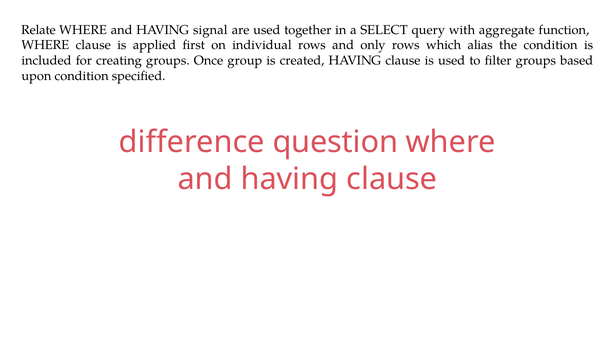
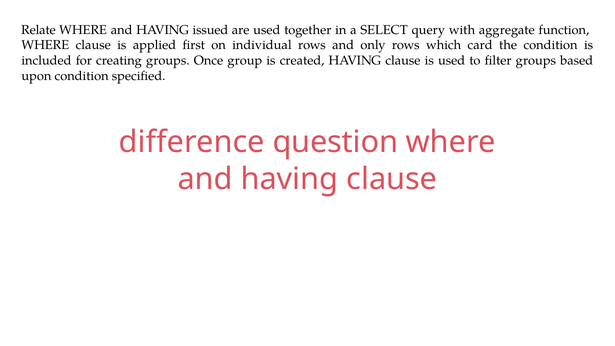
signal: signal -> issued
alias: alias -> card
